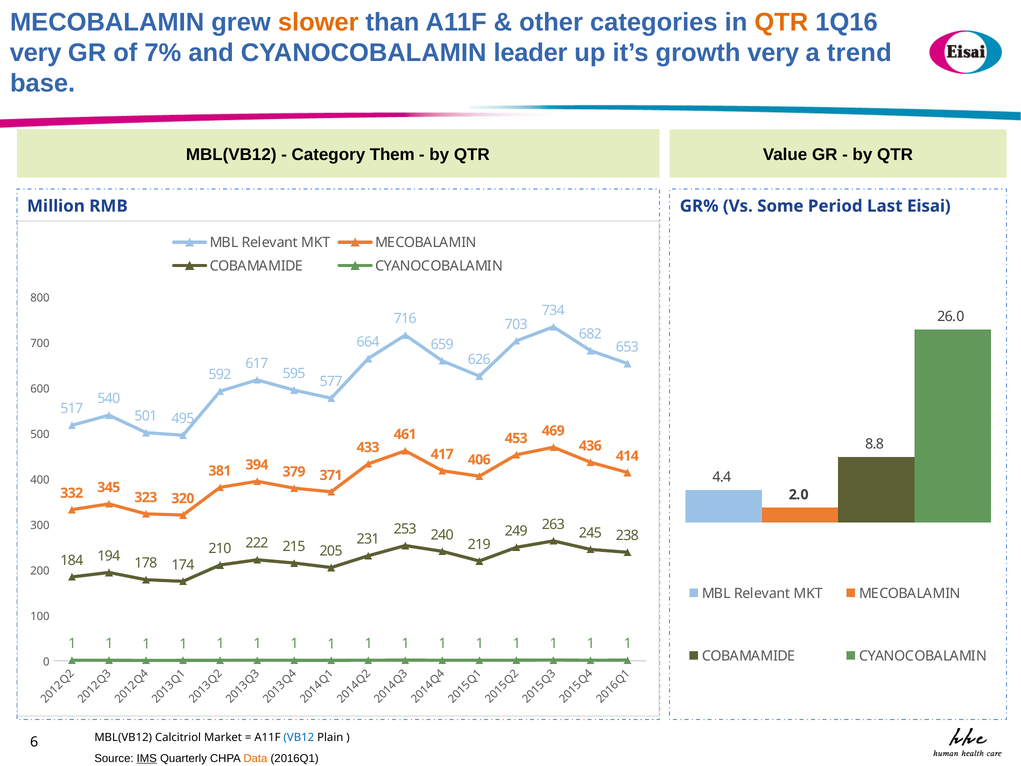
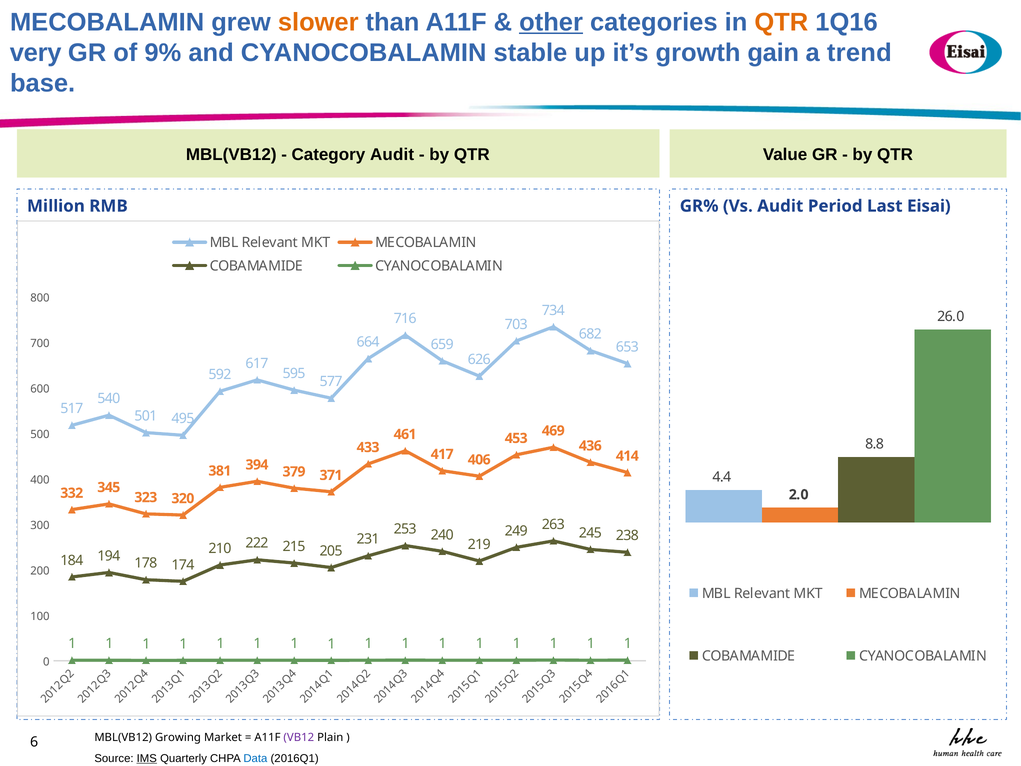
other underline: none -> present
7%: 7% -> 9%
leader: leader -> stable
growth very: very -> gain
Category Them: Them -> Audit
Vs Some: Some -> Audit
Calcitriol: Calcitriol -> Growing
VB12 colour: blue -> purple
Data colour: orange -> blue
